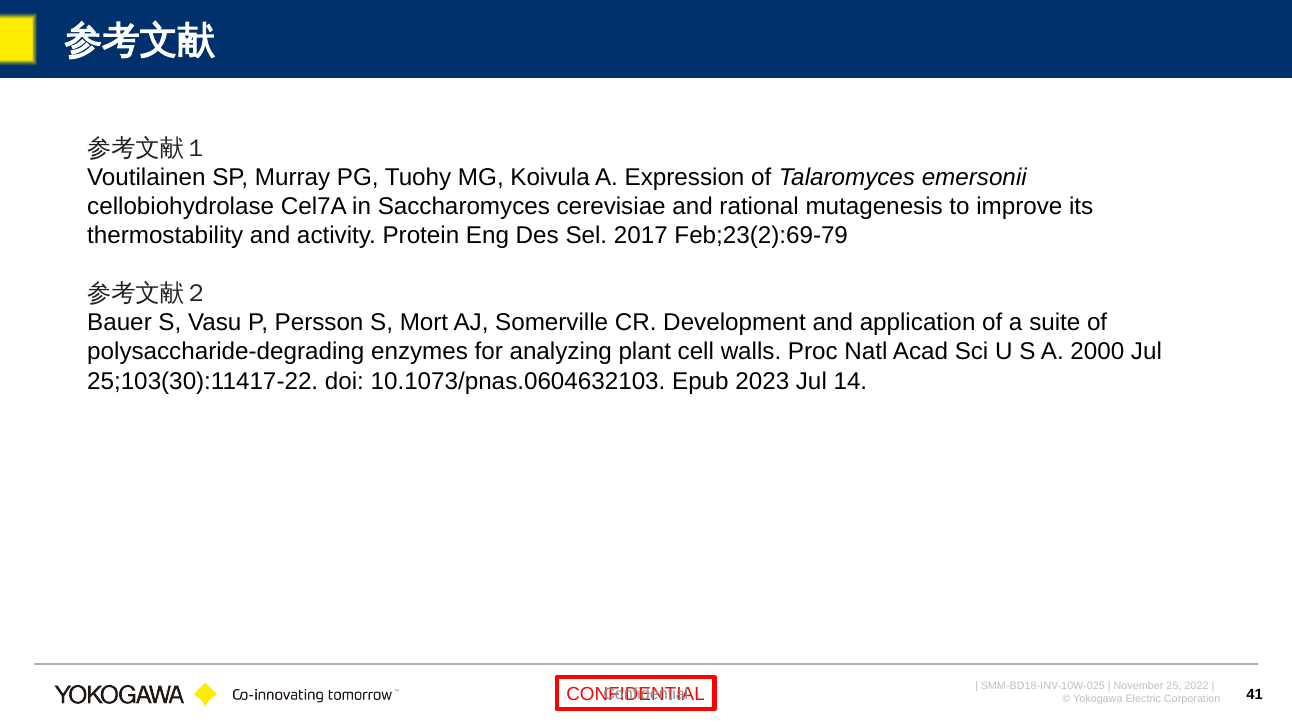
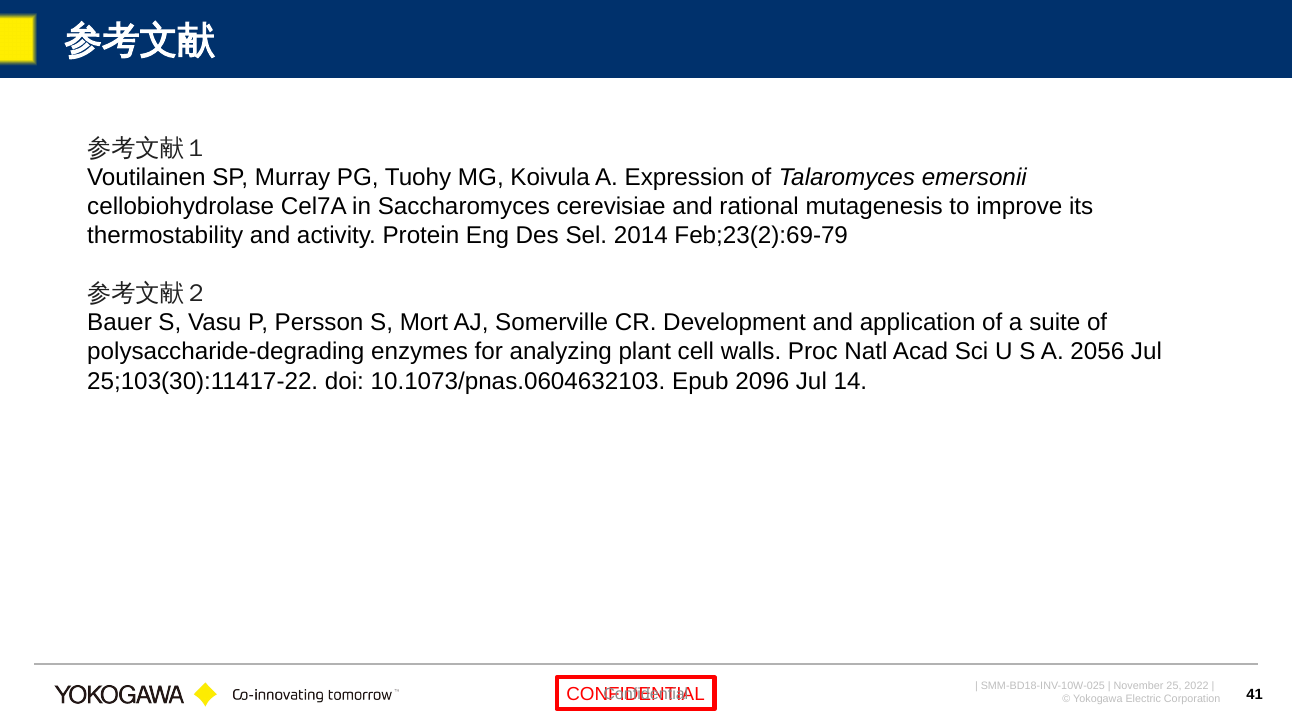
2017: 2017 -> 2014
2000: 2000 -> 2056
2023: 2023 -> 2096
